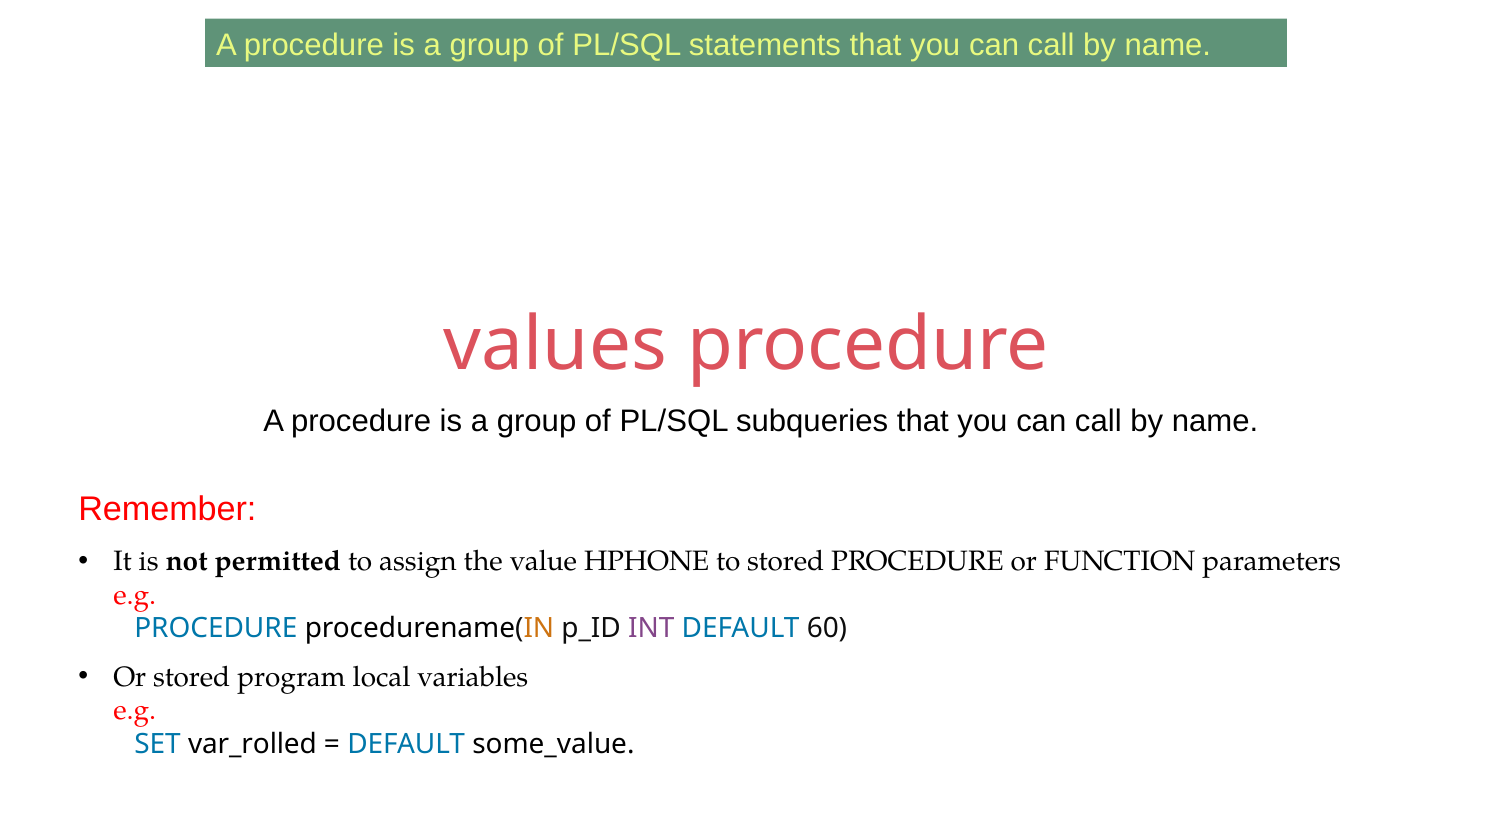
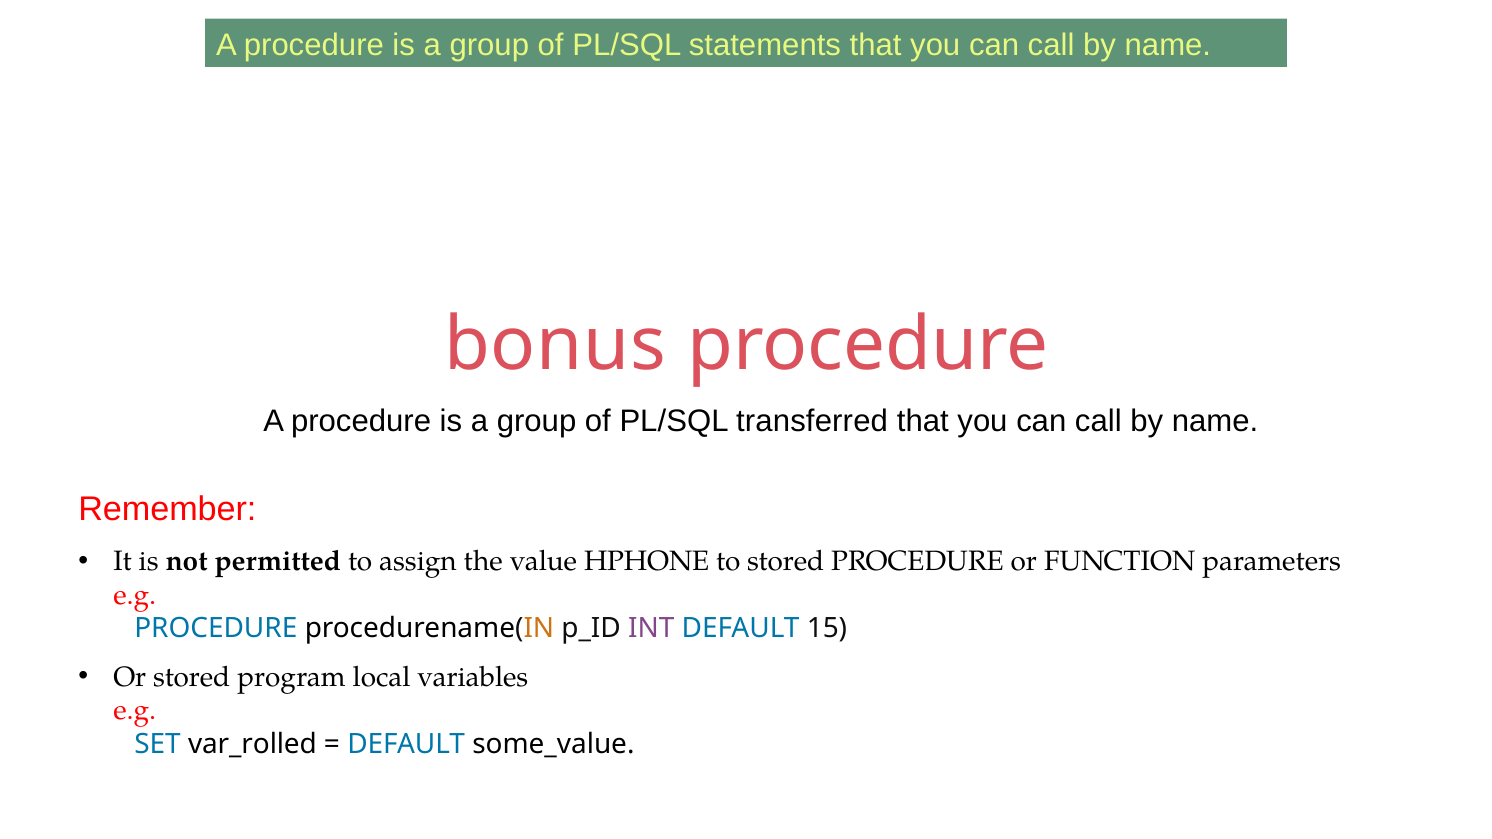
values: values -> bonus
subqueries: subqueries -> transferred
60: 60 -> 15
